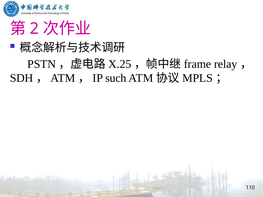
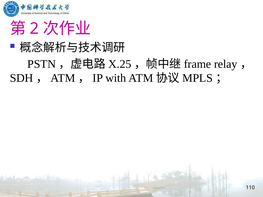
such: such -> with
